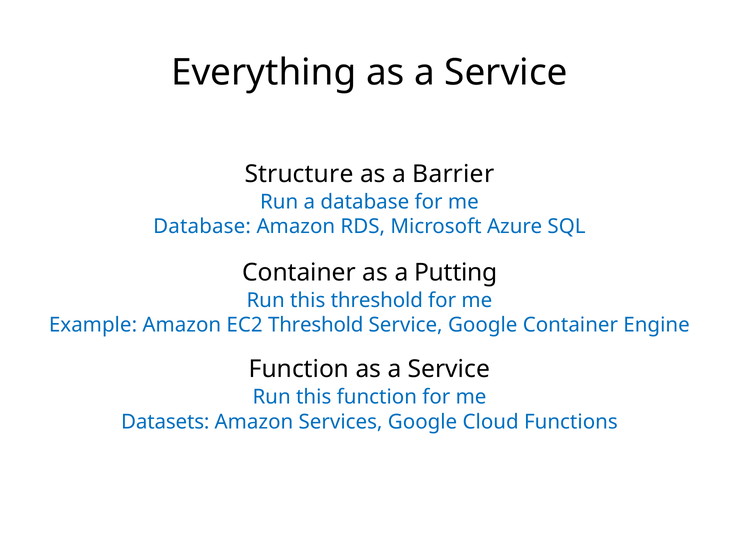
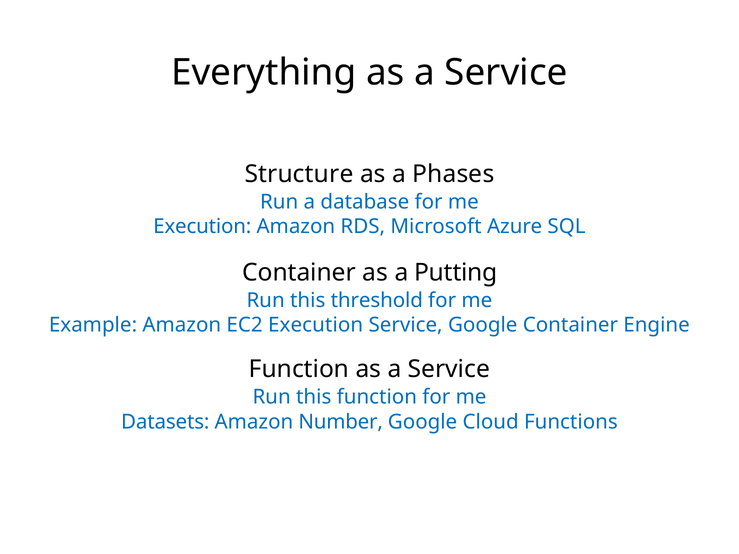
Barrier: Barrier -> Phases
Database at (202, 227): Database -> Execution
EC2 Threshold: Threshold -> Execution
Services: Services -> Number
